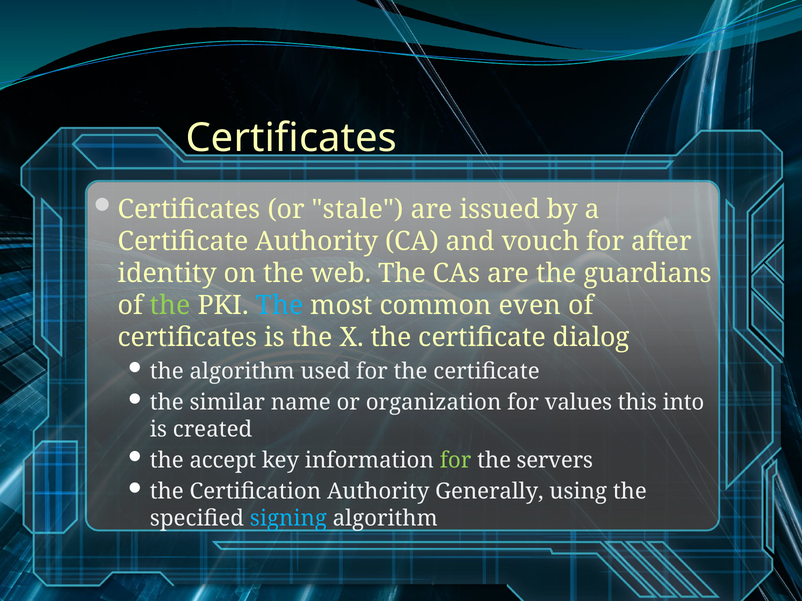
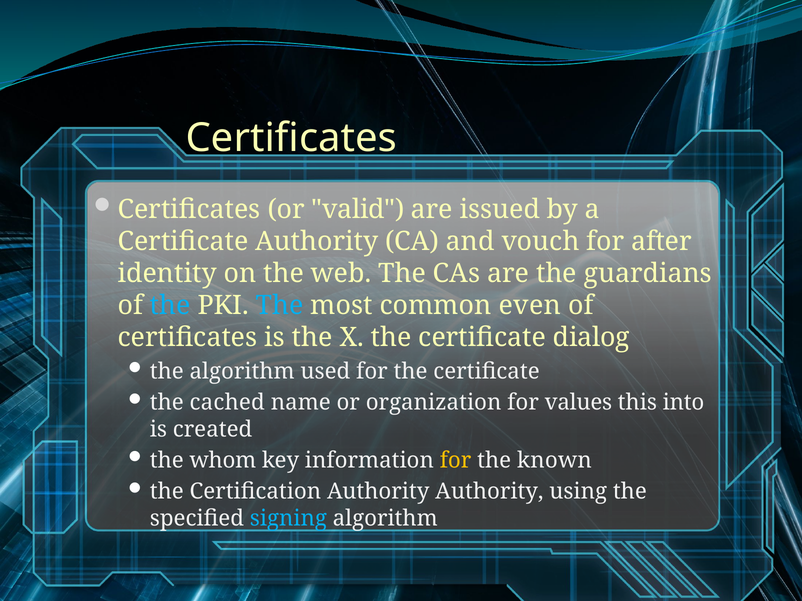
stale: stale -> valid
the at (170, 306) colour: light green -> light blue
similar: similar -> cached
accept: accept -> whom
for at (456, 461) colour: light green -> yellow
servers: servers -> known
Authority Generally: Generally -> Authority
